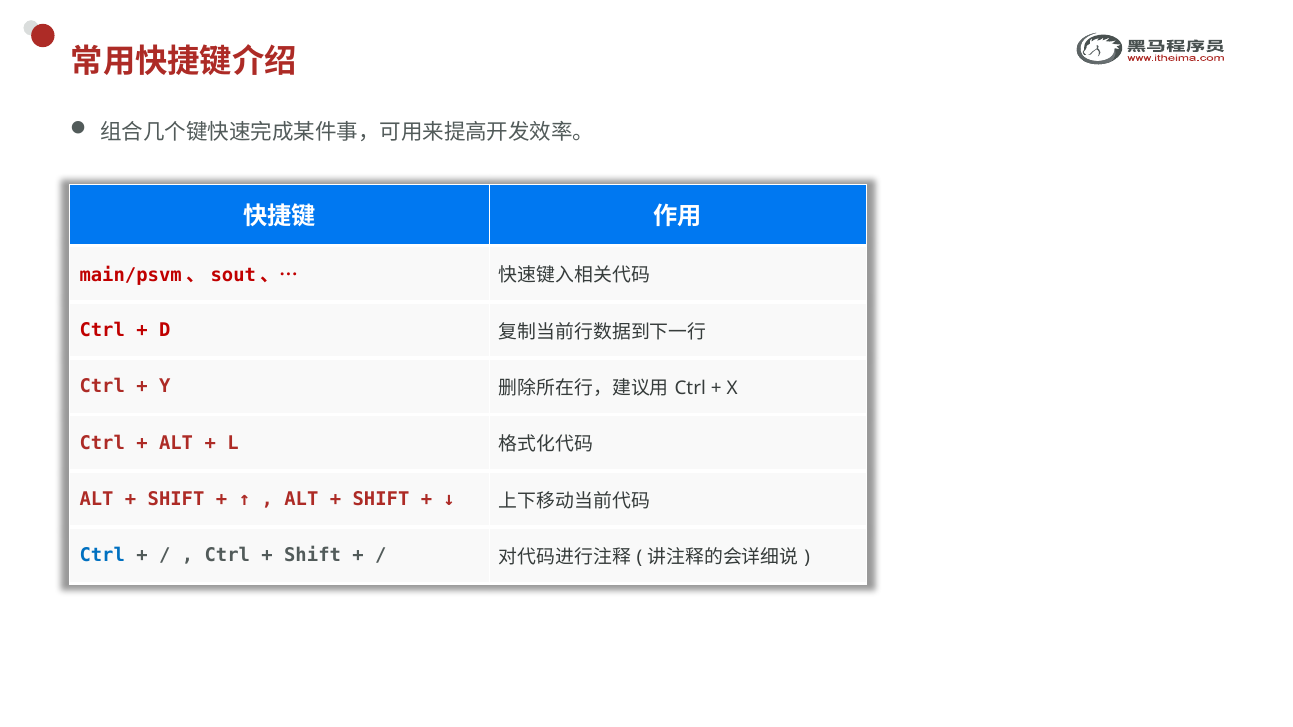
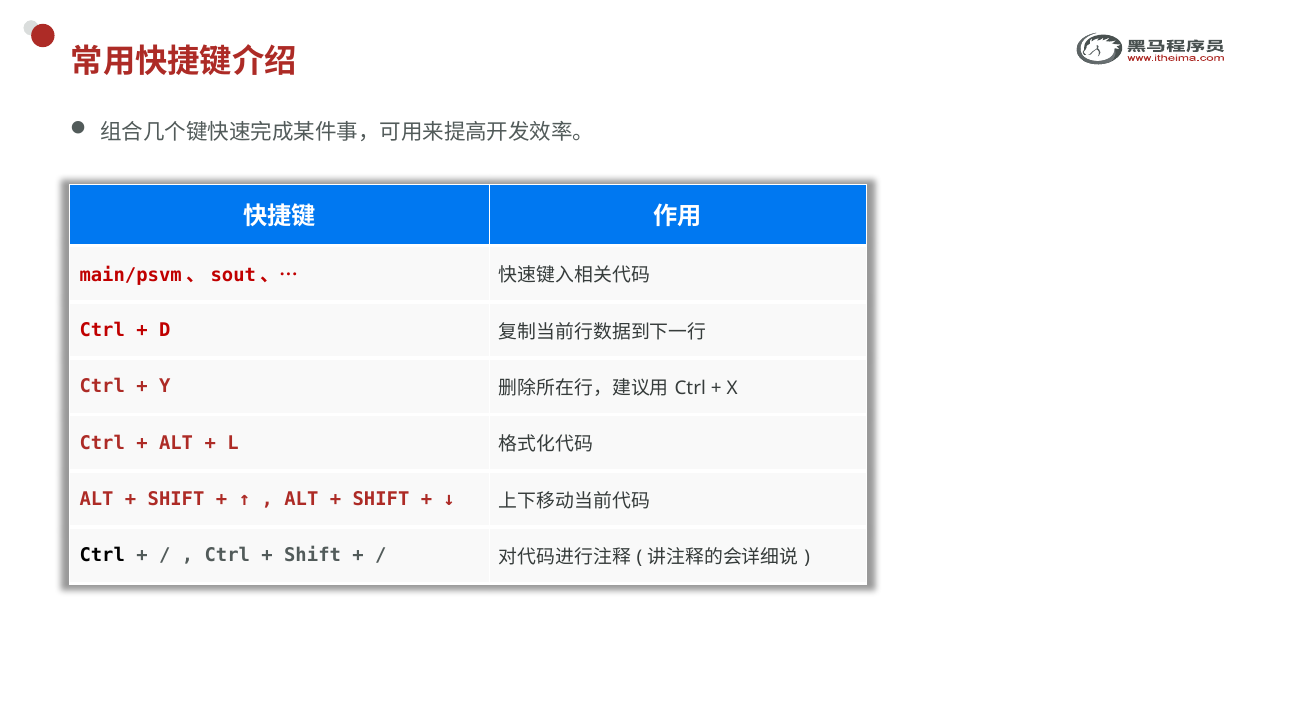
Ctrl at (102, 556) colour: blue -> black
